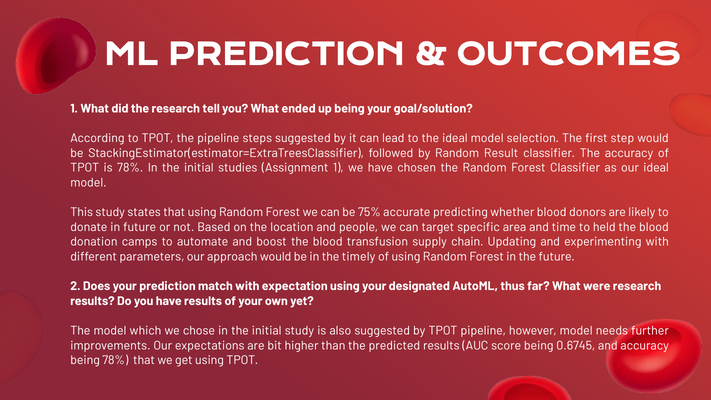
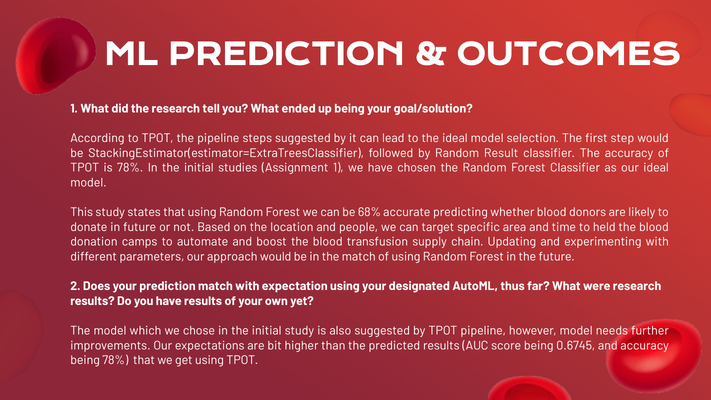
75%: 75% -> 68%
the timely: timely -> match
